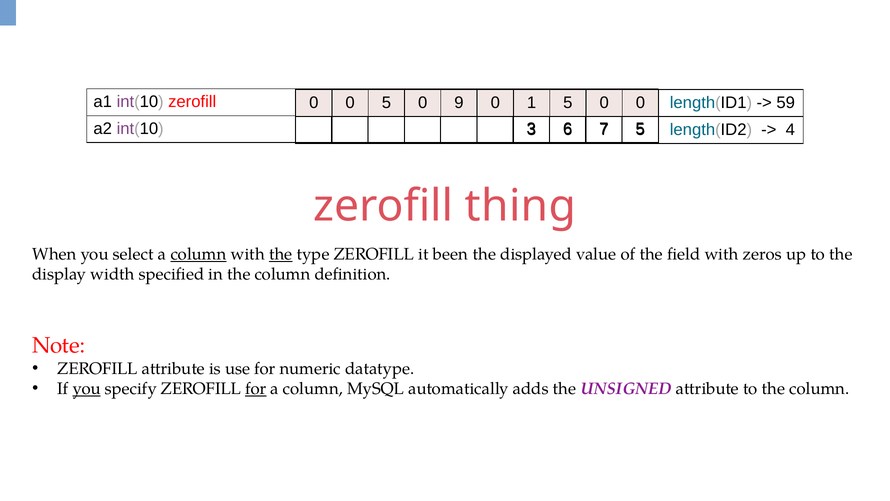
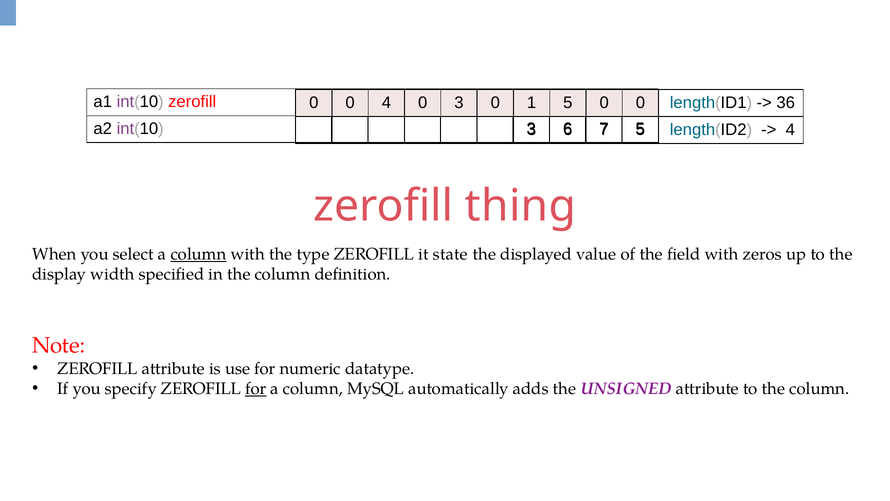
0 5: 5 -> 4
0 9: 9 -> 3
59: 59 -> 36
the at (281, 254) underline: present -> none
been: been -> state
you at (87, 388) underline: present -> none
